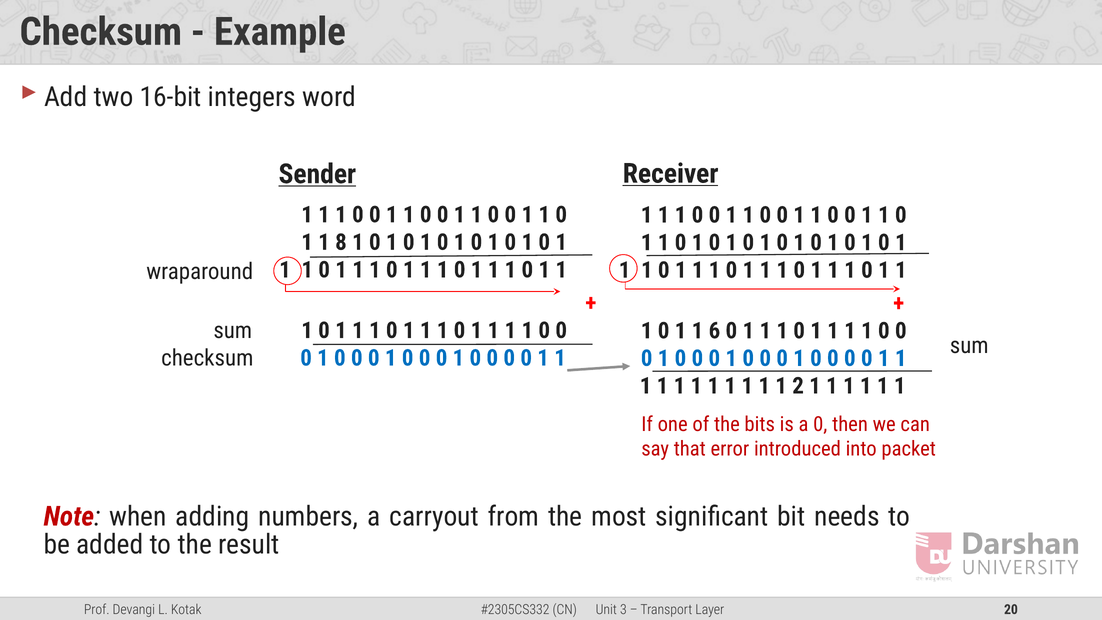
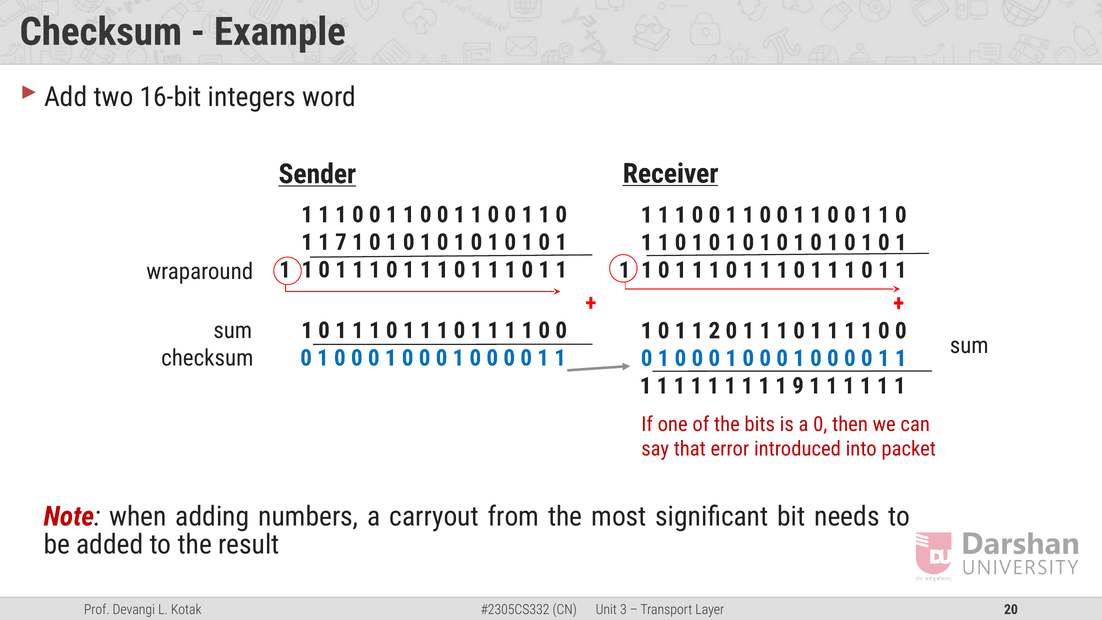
8: 8 -> 7
6: 6 -> 2
2: 2 -> 9
